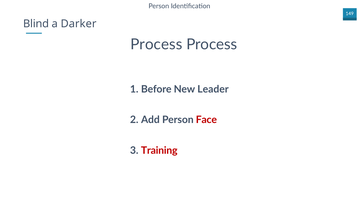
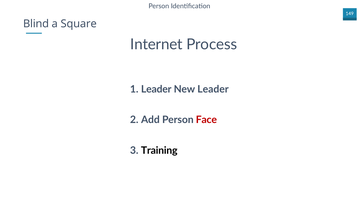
Darker: Darker -> Square
Process at (156, 44): Process -> Internet
Before at (156, 89): Before -> Leader
Training colour: red -> black
